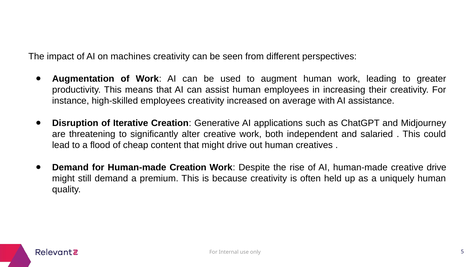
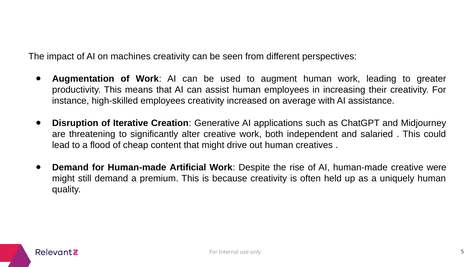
Human-made Creation: Creation -> Artificial
creative drive: drive -> were
